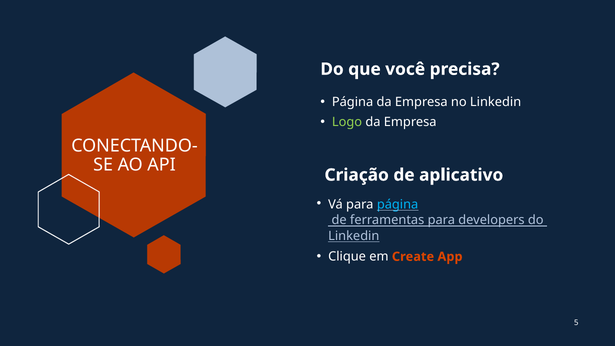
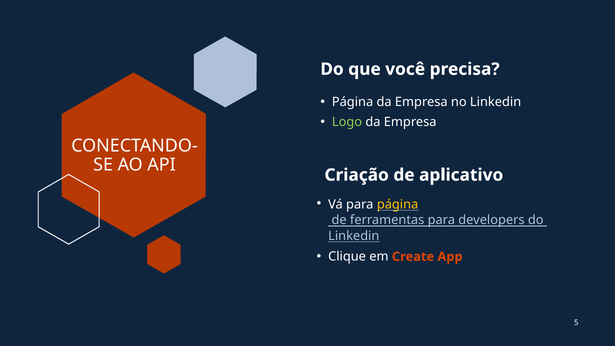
página at (398, 204) colour: light blue -> yellow
